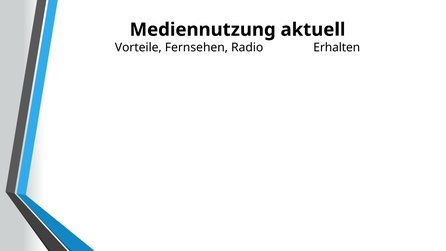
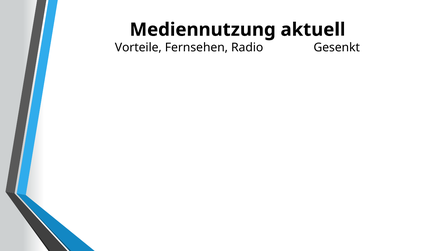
Erhalten: Erhalten -> Gesenkt
